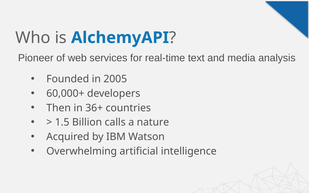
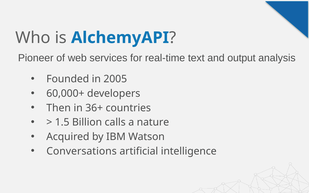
media: media -> output
Overwhelming: Overwhelming -> Conversations
